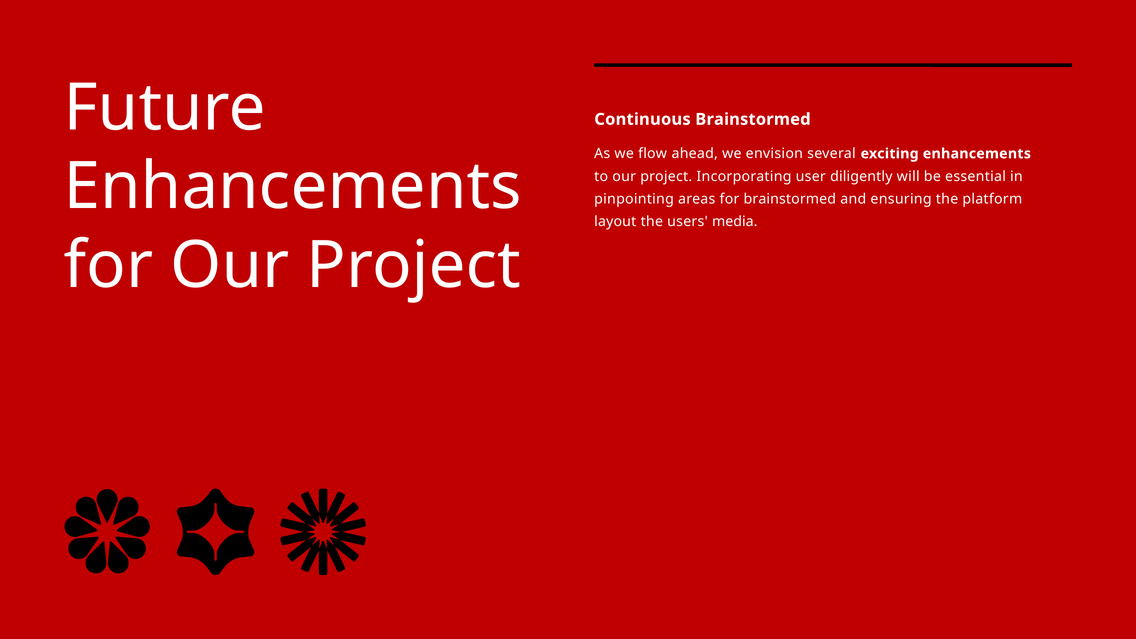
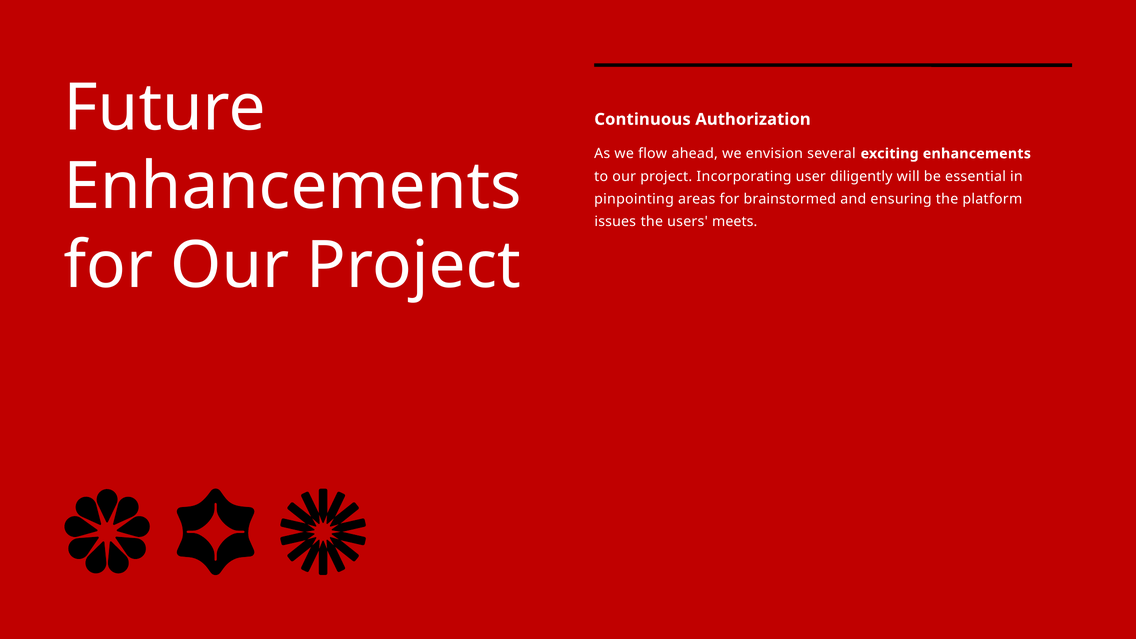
Continuous Brainstormed: Brainstormed -> Authorization
layout: layout -> issues
media: media -> meets
